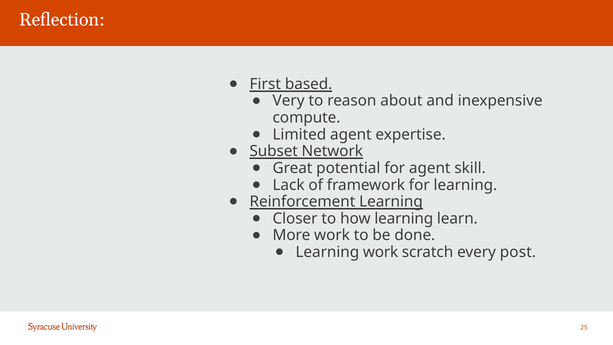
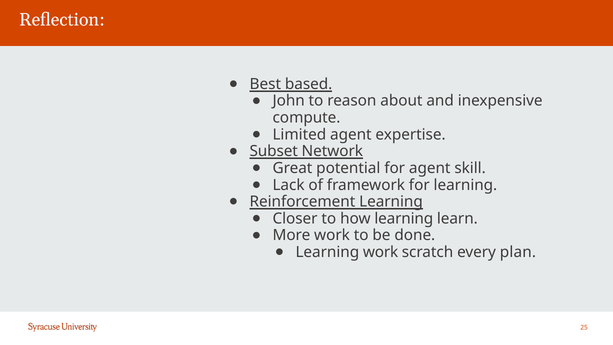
First: First -> Best
Very: Very -> John
post: post -> plan
